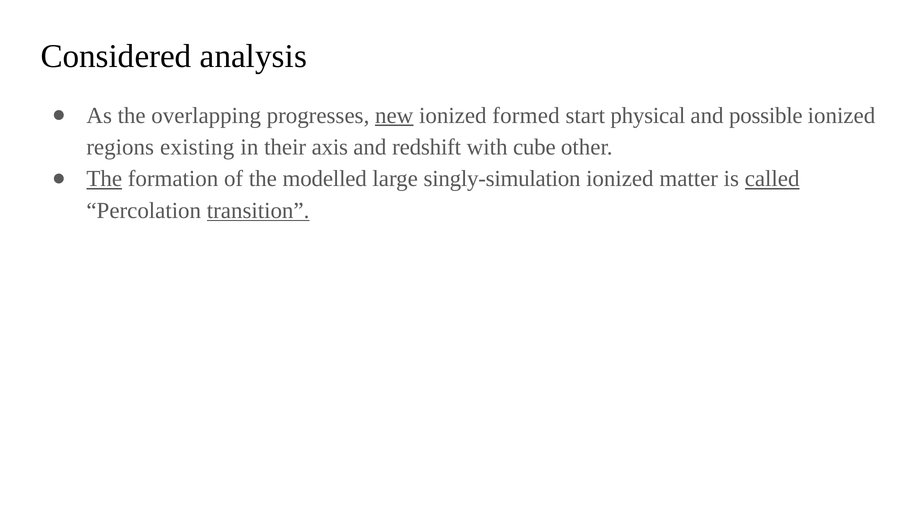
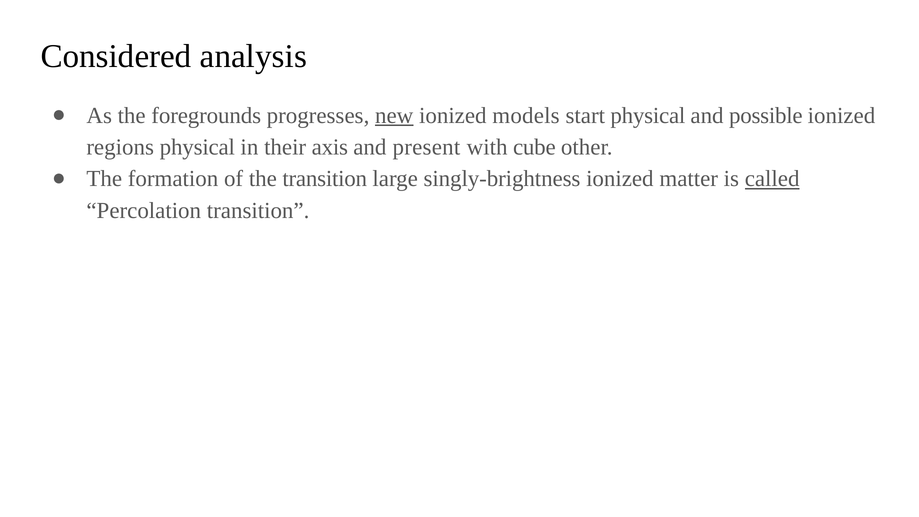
overlapping: overlapping -> foregrounds
formed: formed -> models
regions existing: existing -> physical
redshift: redshift -> present
The at (104, 179) underline: present -> none
the modelled: modelled -> transition
singly-simulation: singly-simulation -> singly-brightness
transition at (258, 211) underline: present -> none
